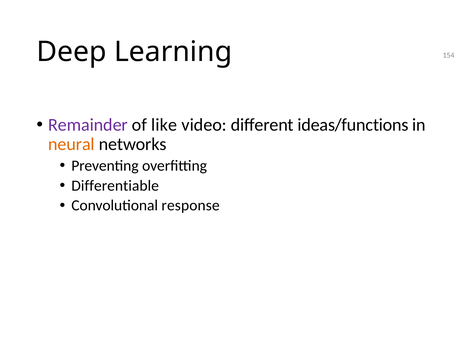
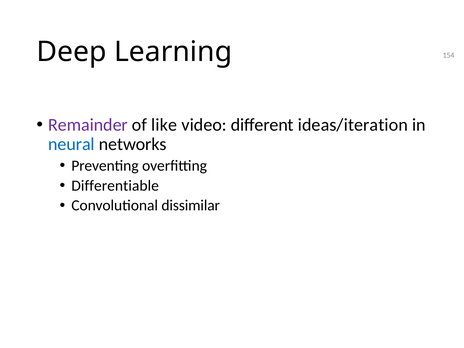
ideas/functions: ideas/functions -> ideas/iteration
neural colour: orange -> blue
response: response -> dissimilar
